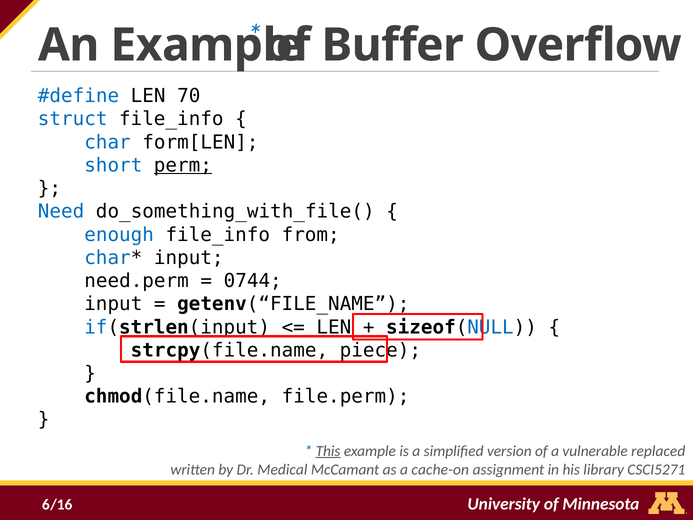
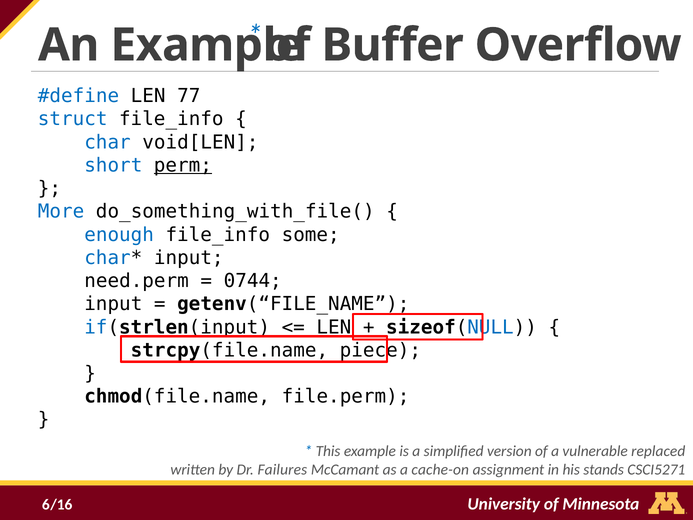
70: 70 -> 77
form[LEN: form[LEN -> void[LEN
Need: Need -> More
from: from -> some
This underline: present -> none
Medical: Medical -> Failures
library: library -> stands
